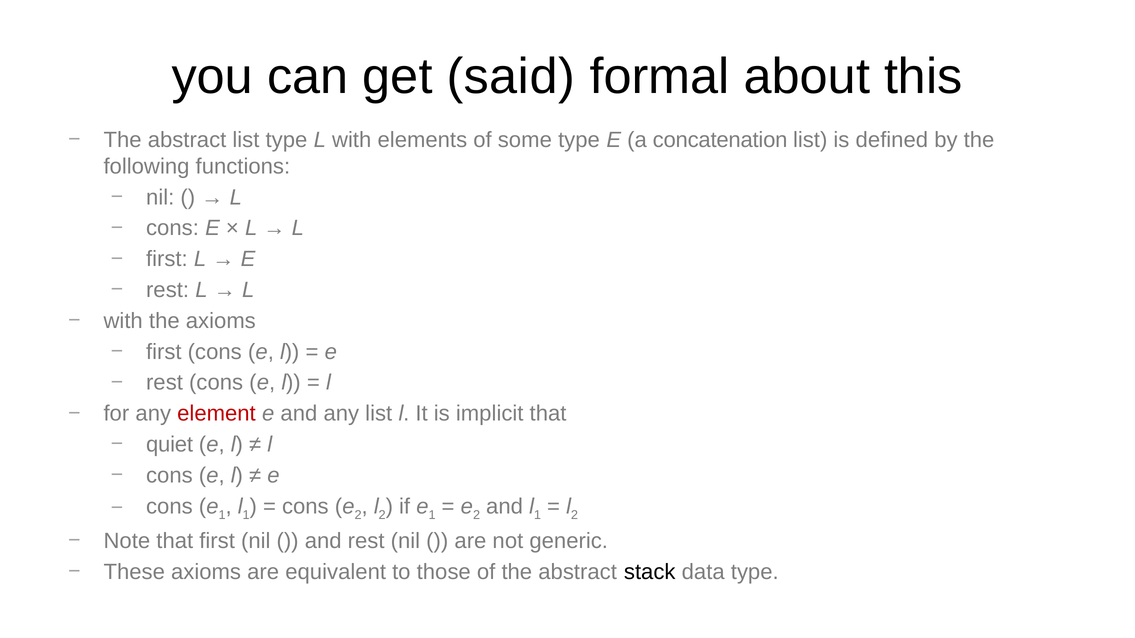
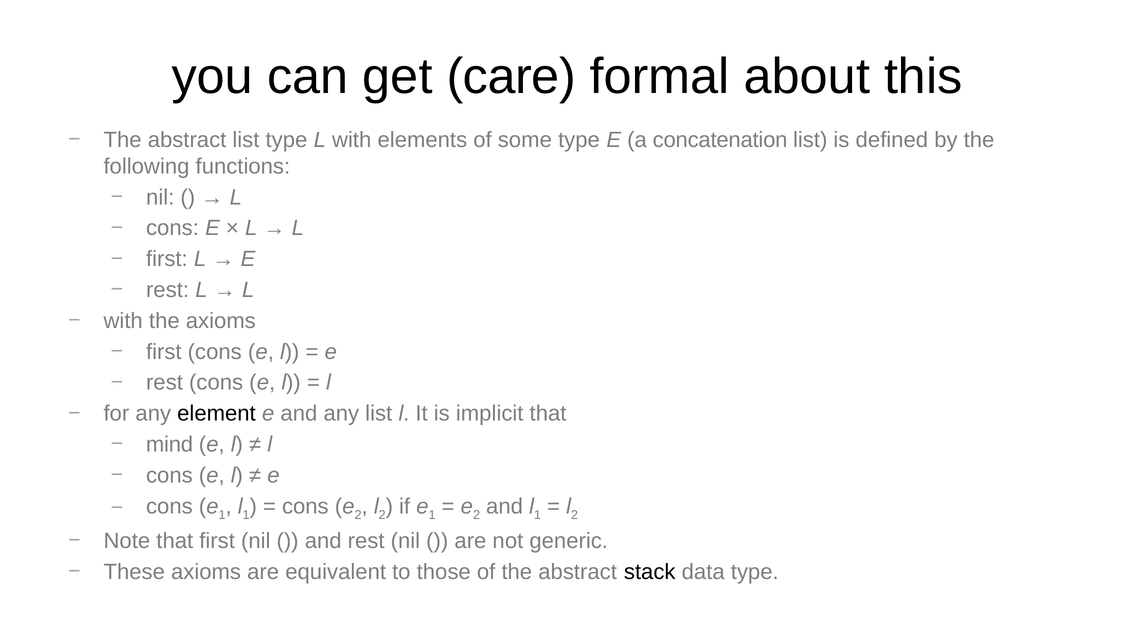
said: said -> care
element colour: red -> black
quiet: quiet -> mind
